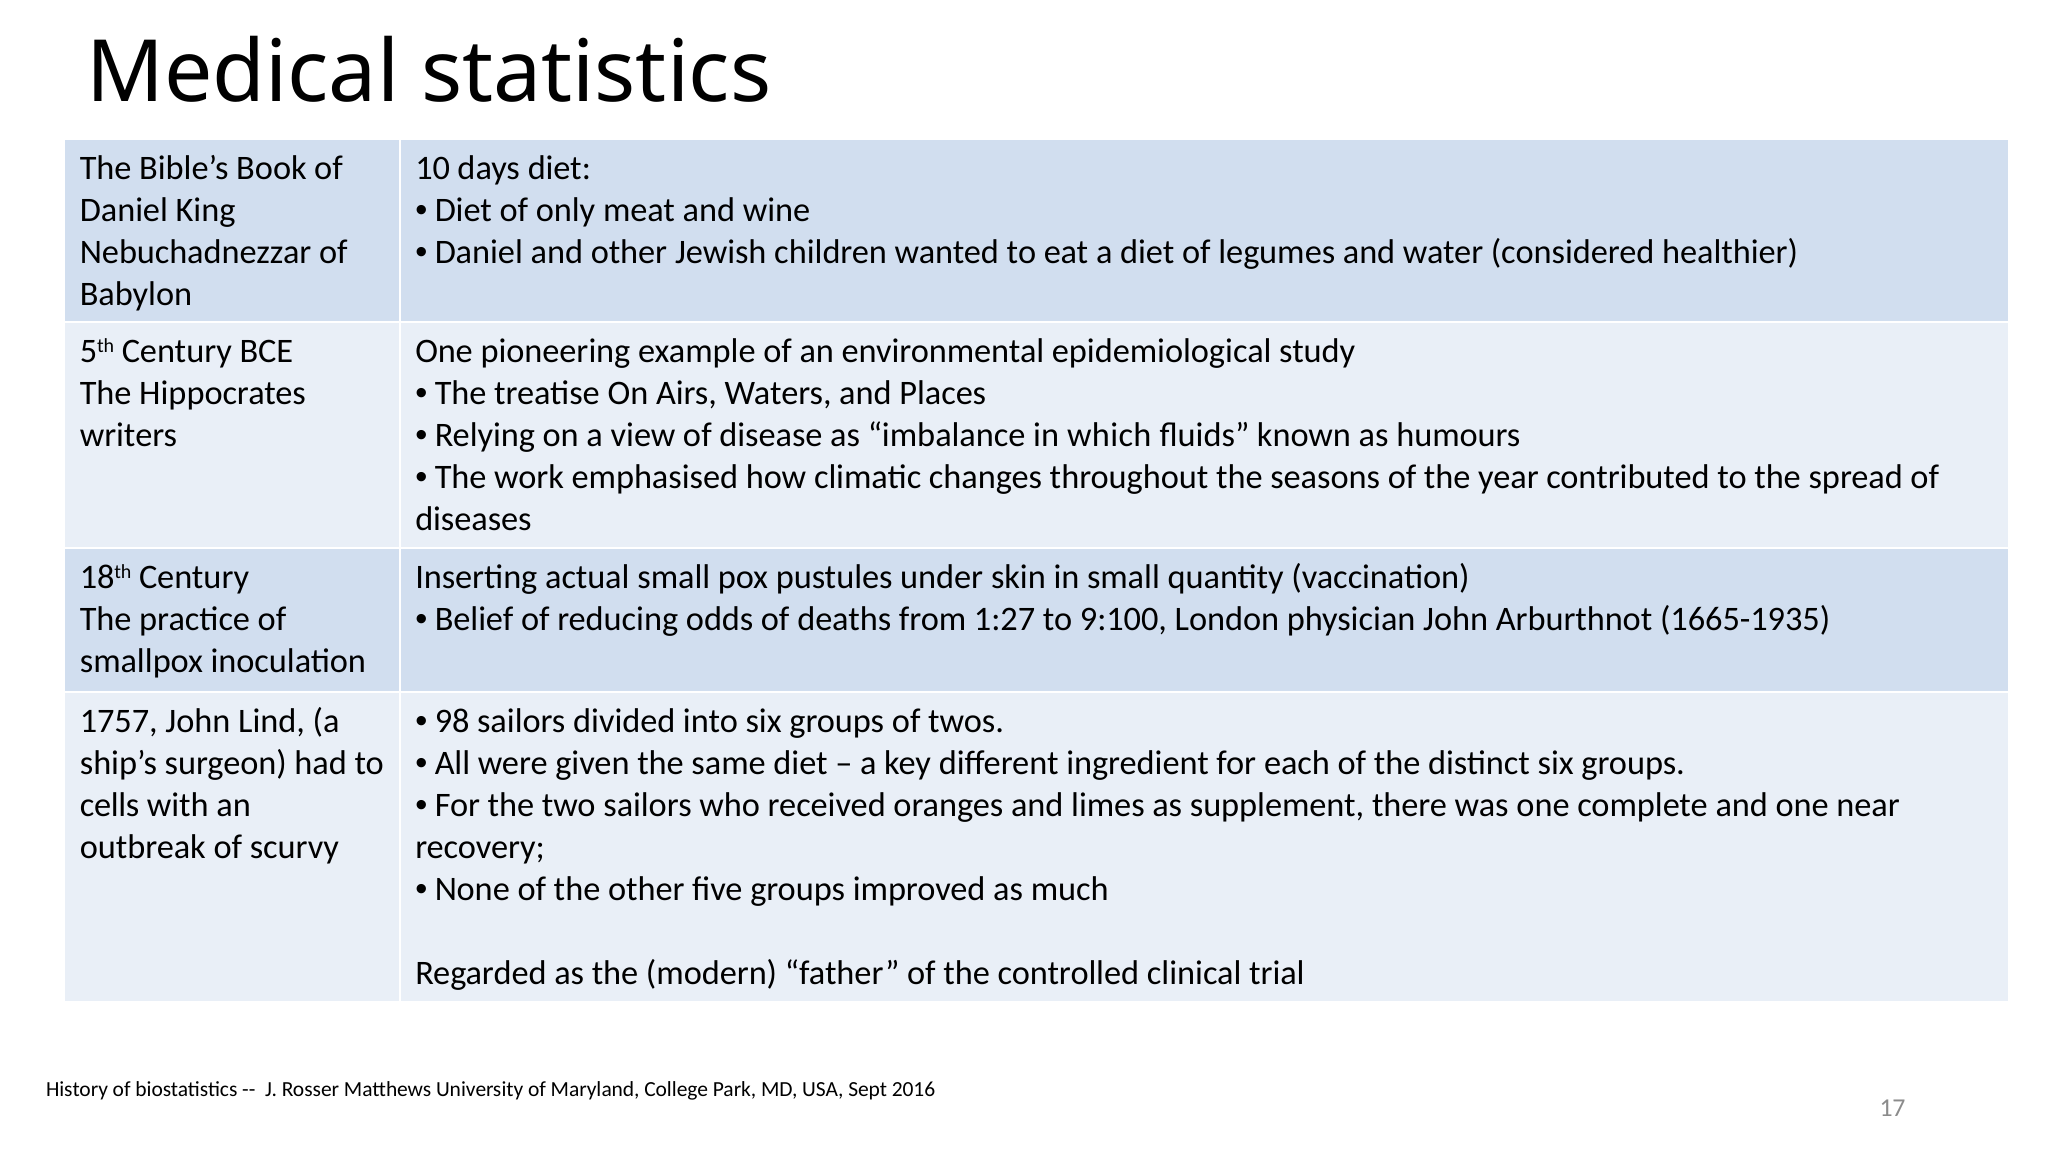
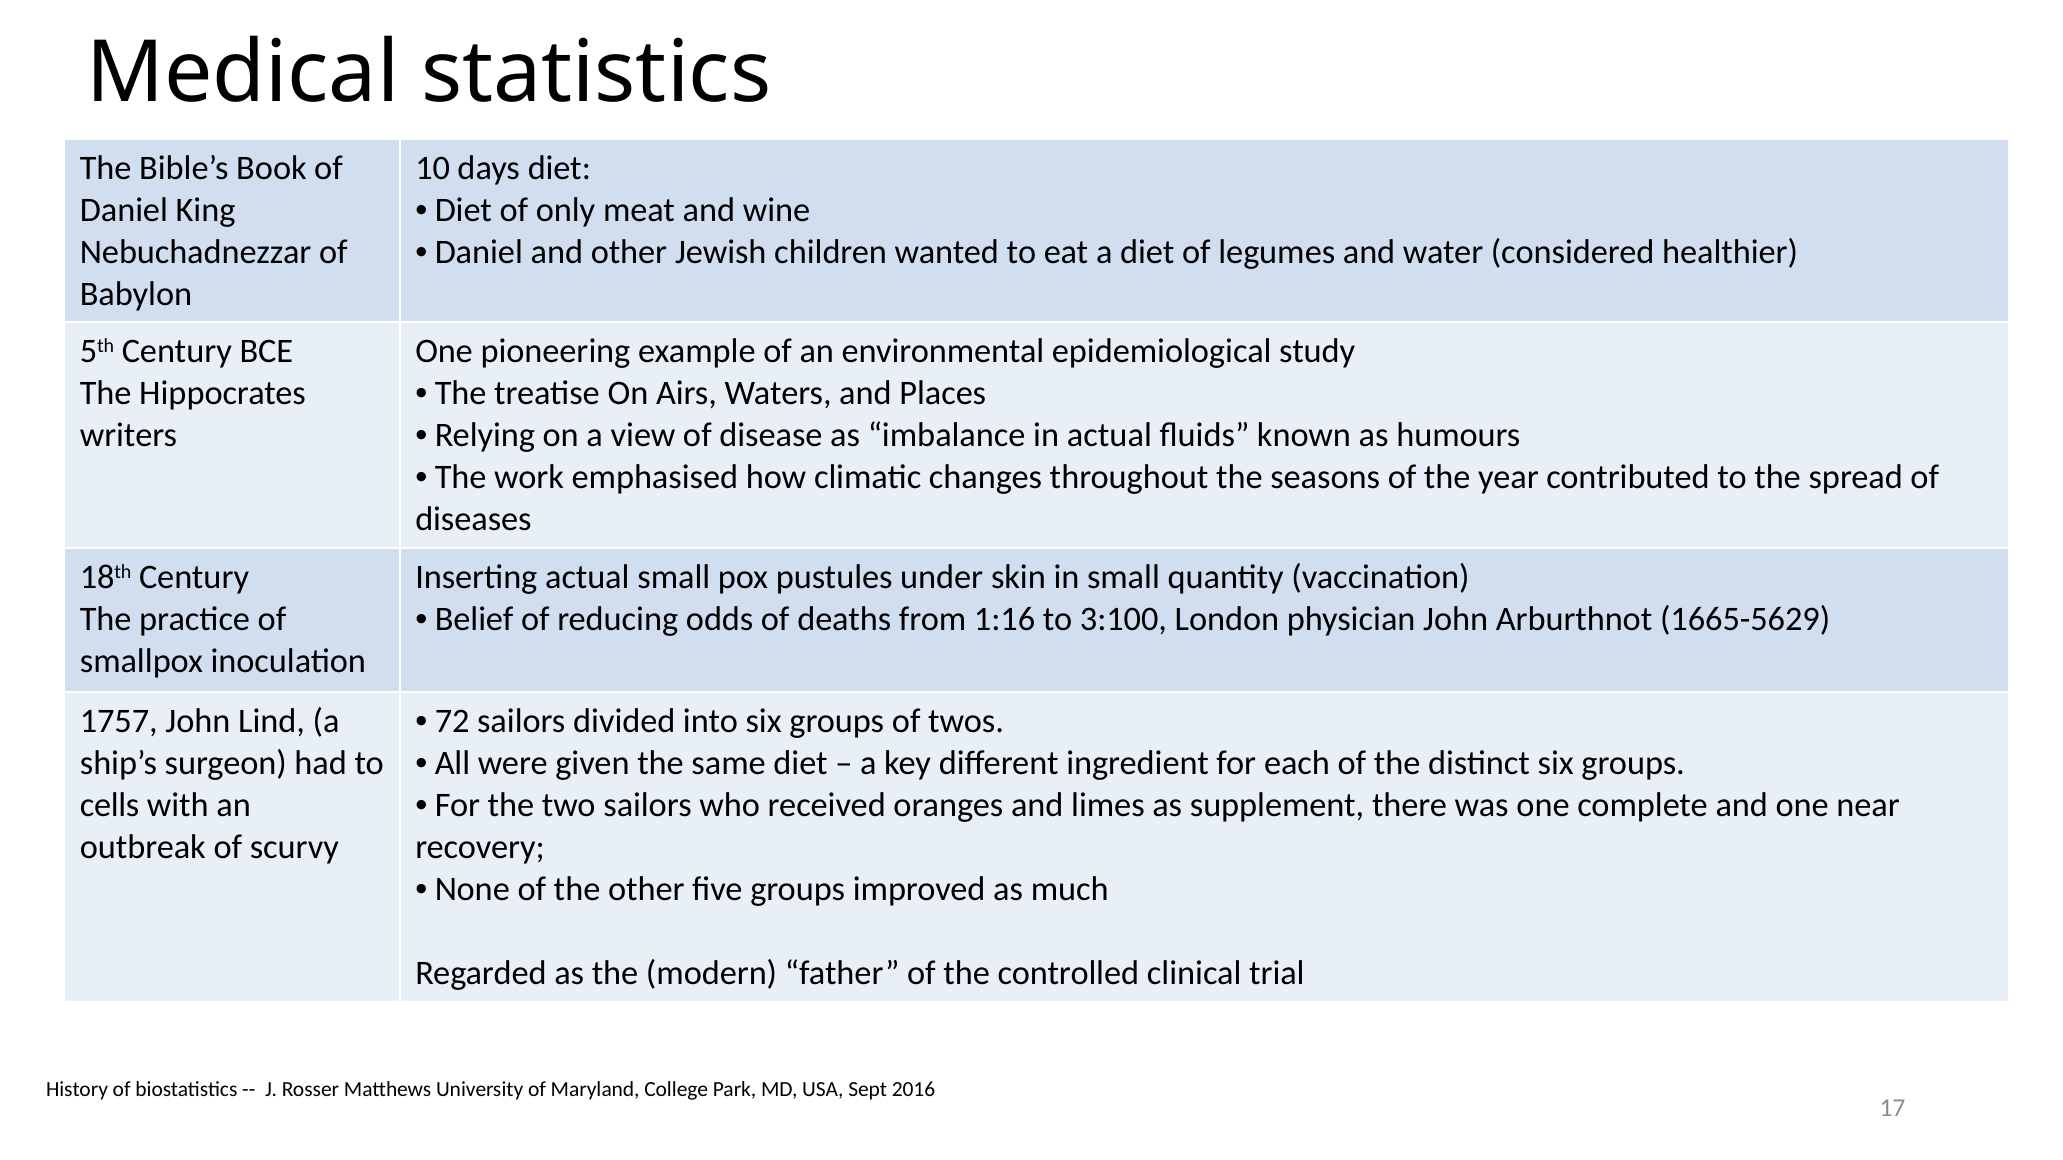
in which: which -> actual
1:27: 1:27 -> 1:16
9:100: 9:100 -> 3:100
1665-1935: 1665-1935 -> 1665-5629
98: 98 -> 72
